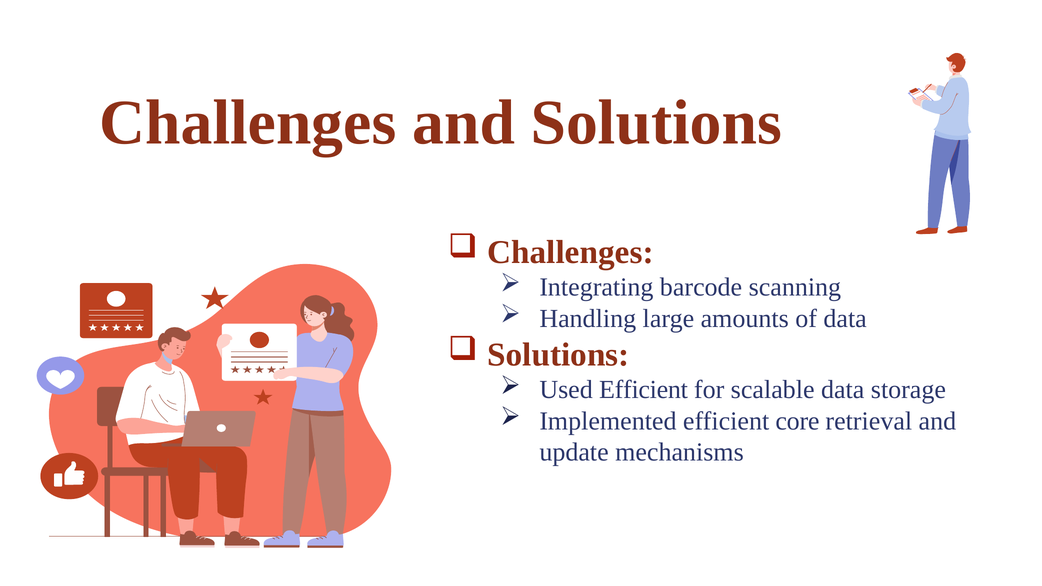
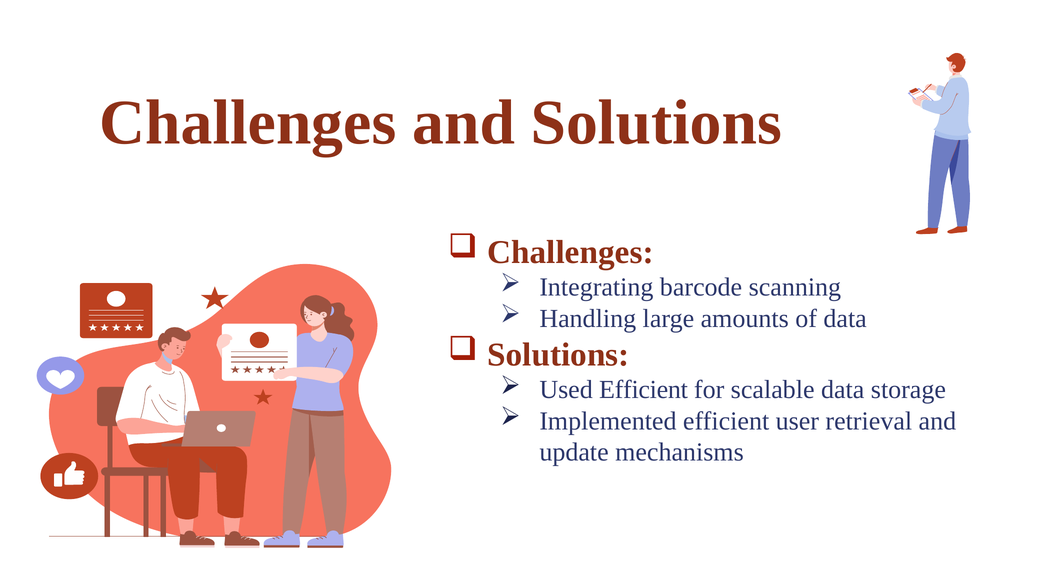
core: core -> user
